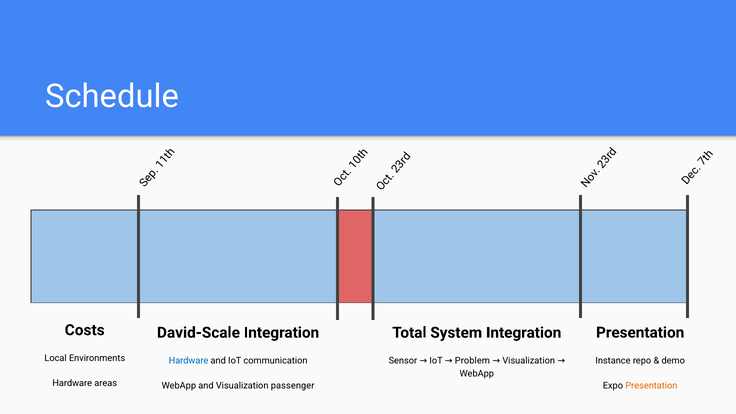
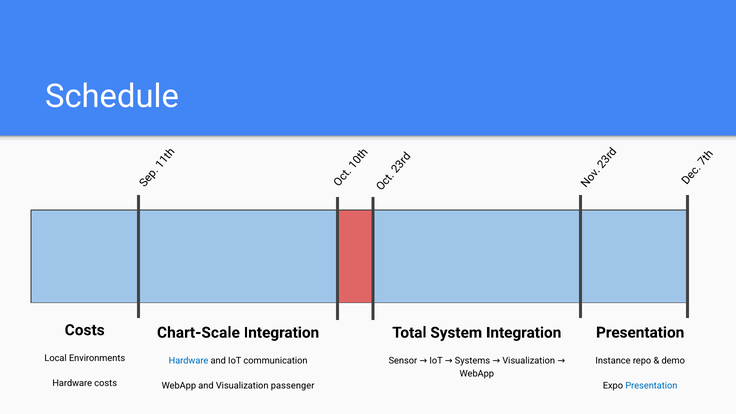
David-Scale: David-Scale -> Chart-Scale
Problem: Problem -> Systems
Hardware areas: areas -> costs
Presentation at (651, 386) colour: orange -> blue
